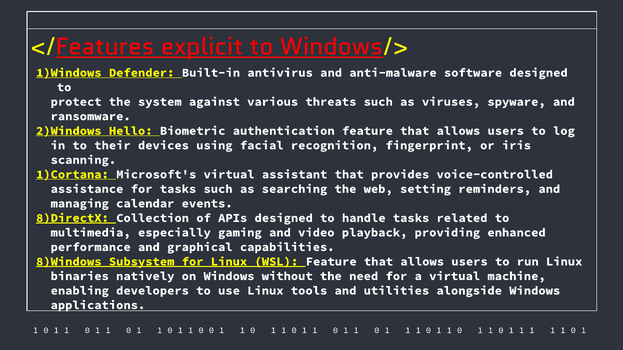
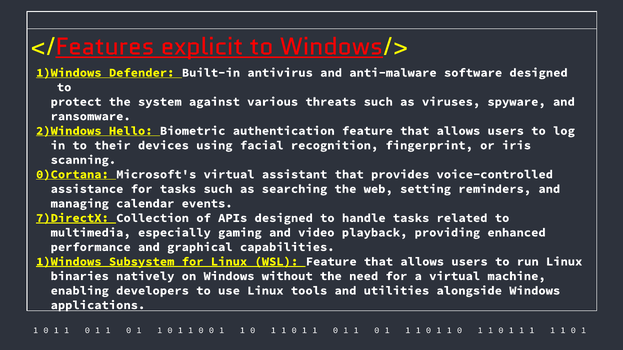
1)Cortana: 1)Cortana -> 0)Cortana
8)DirectX: 8)DirectX -> 7)DirectX
8)Windows at (69, 262): 8)Windows -> 1)Windows
